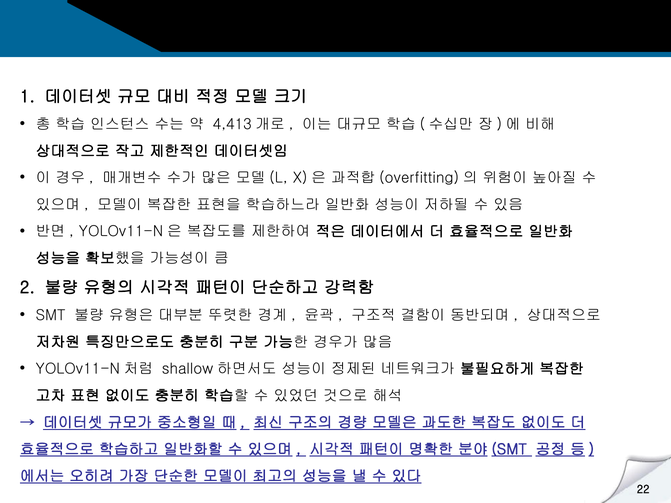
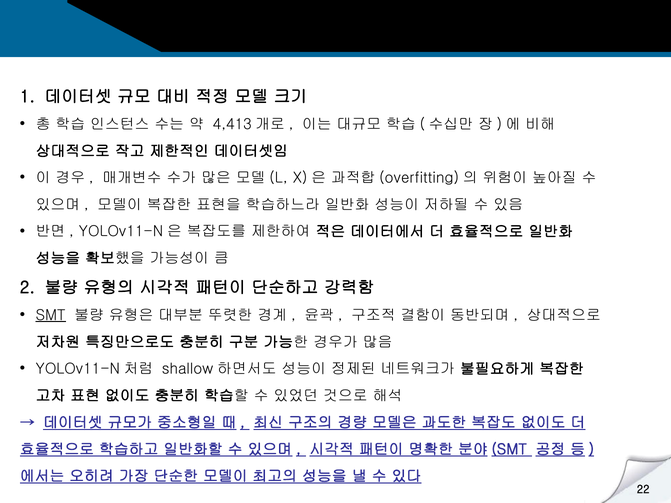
SMT underline: none -> present
